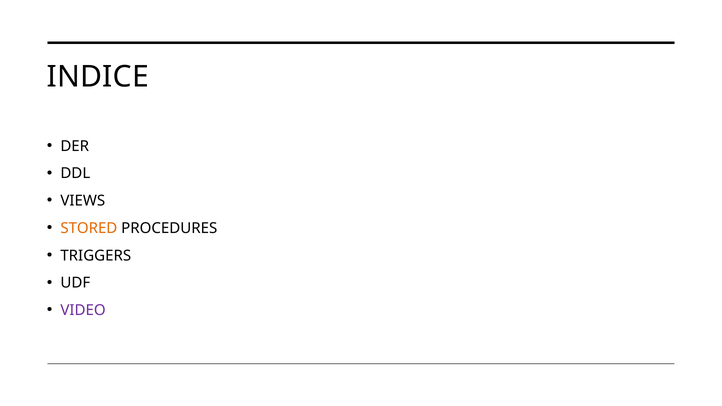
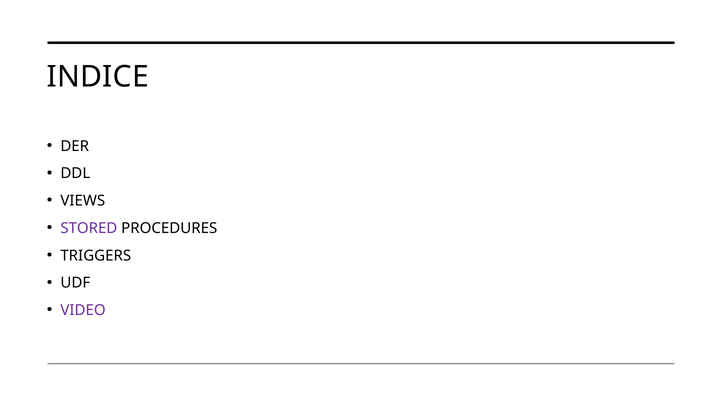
STORED colour: orange -> purple
